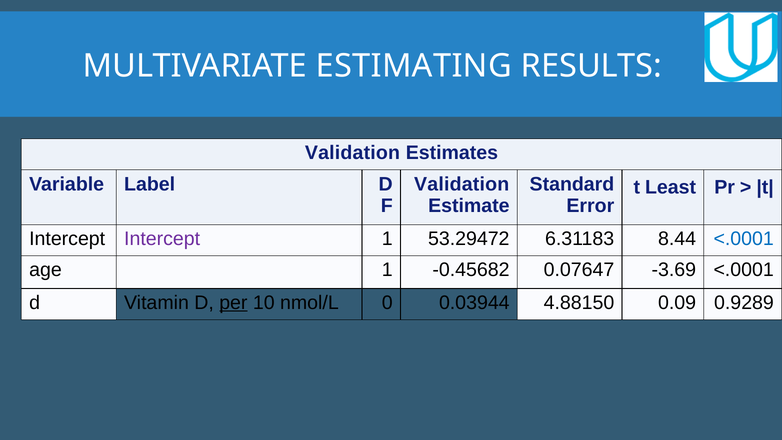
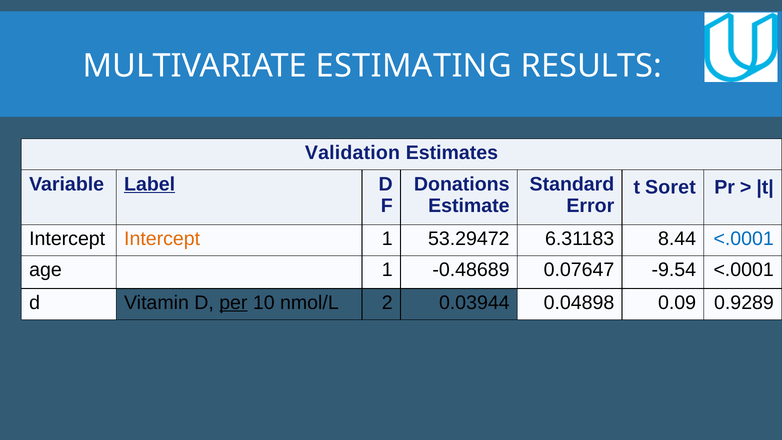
Label underline: none -> present
Validation at (462, 184): Validation -> Donations
Least: Least -> Soret
Intercept at (162, 239) colour: purple -> orange
-0.45682: -0.45682 -> -0.48689
-3.69: -3.69 -> -9.54
0: 0 -> 2
4.88150: 4.88150 -> 0.04898
